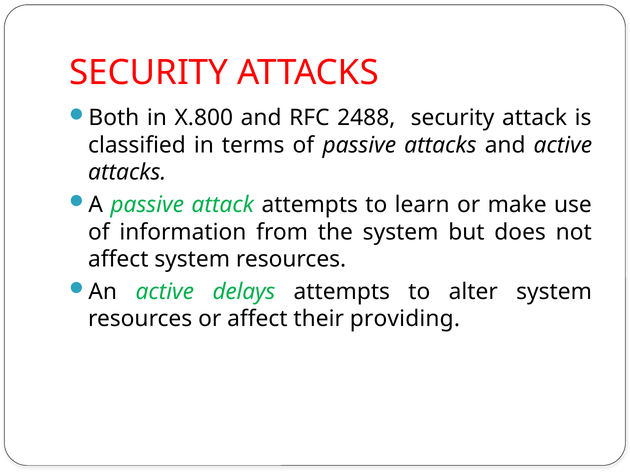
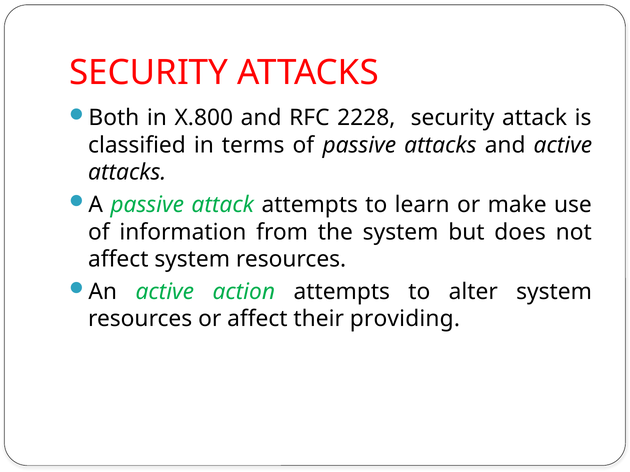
2488: 2488 -> 2228
delays: delays -> action
